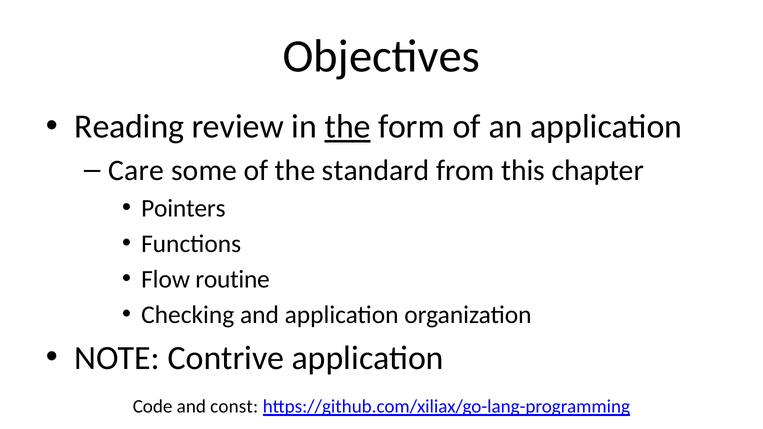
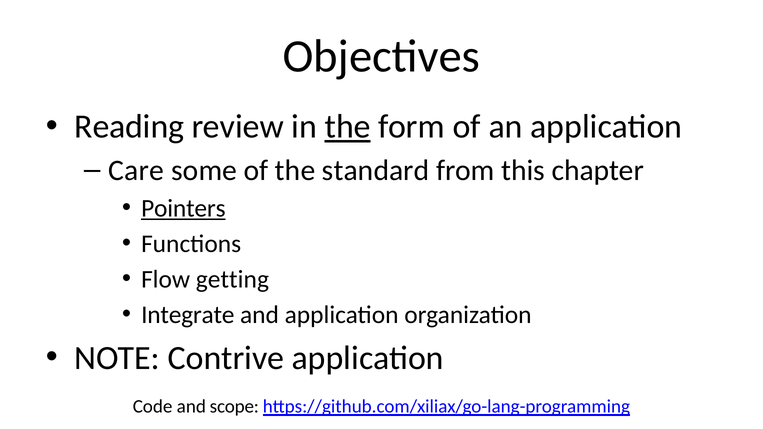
Pointers underline: none -> present
routine: routine -> getting
Checking: Checking -> Integrate
const: const -> scope
